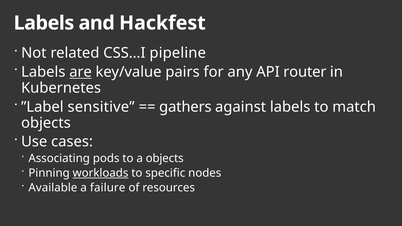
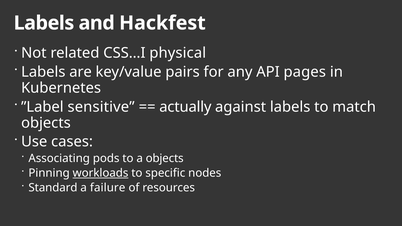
pipeline: pipeline -> physical
are underline: present -> none
router: router -> pages
gathers: gathers -> actually
Available: Available -> Standard
